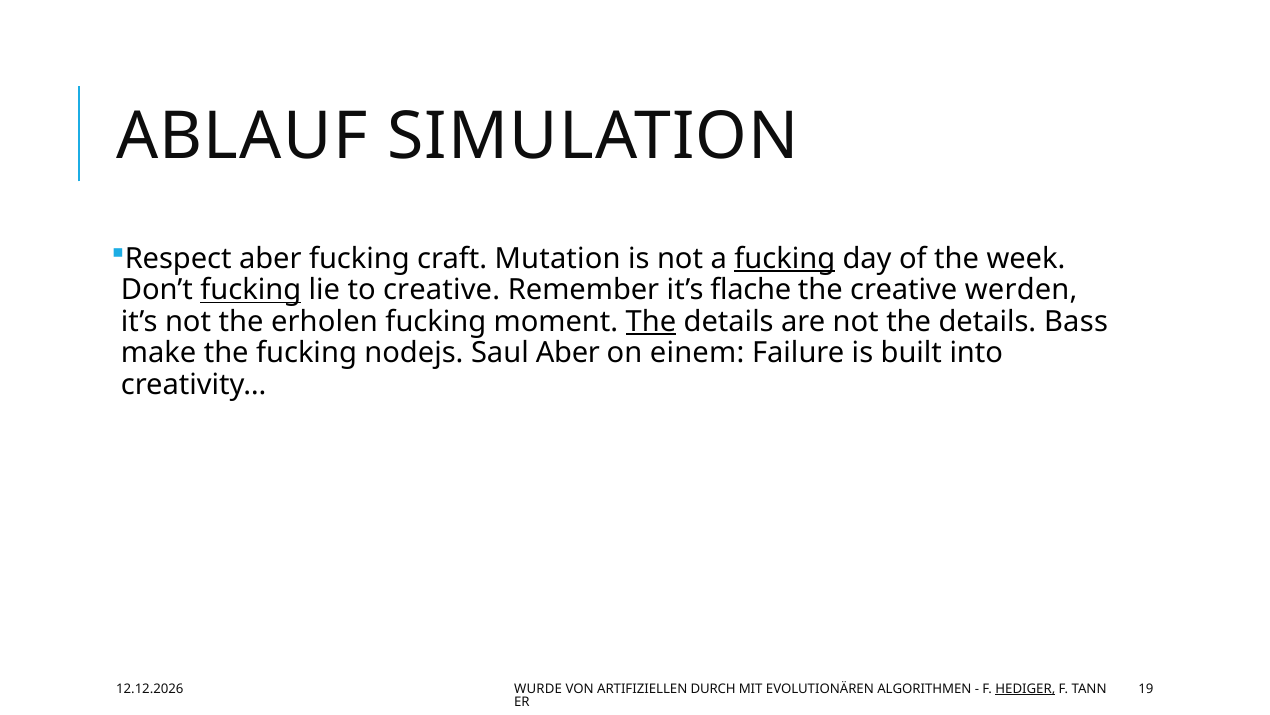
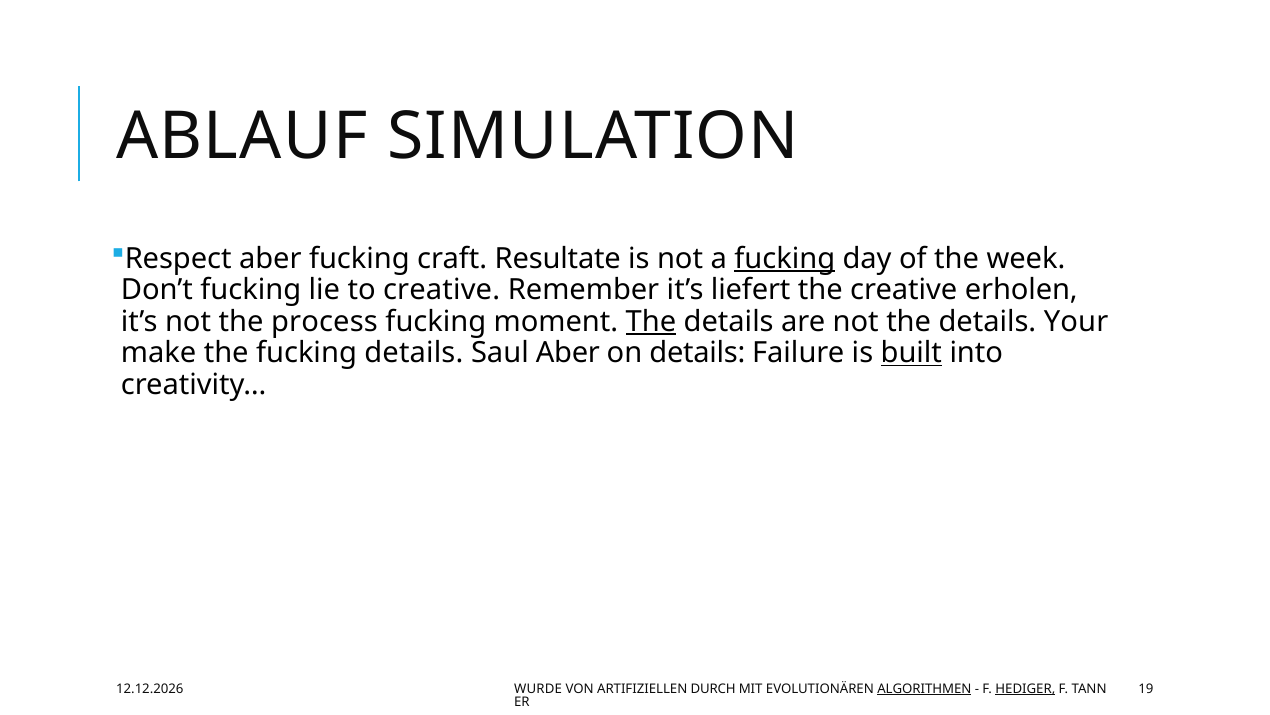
Mutation: Mutation -> Resultate
fucking at (251, 290) underline: present -> none
flache: flache -> liefert
werden: werden -> erholen
erholen: erholen -> process
Bass: Bass -> Your
fucking nodejs: nodejs -> details
on einem: einem -> details
built underline: none -> present
ALGORITHMEN underline: none -> present
